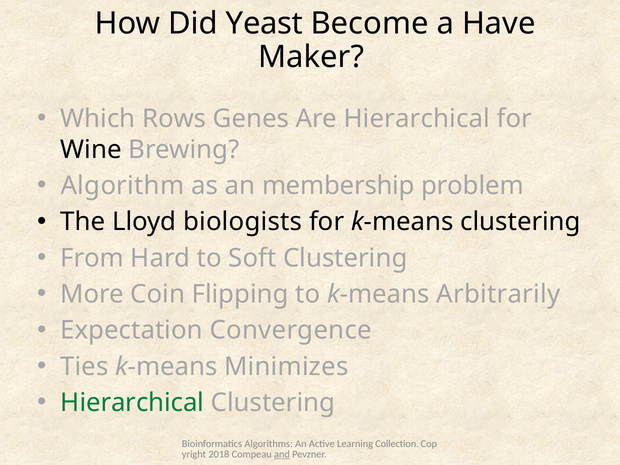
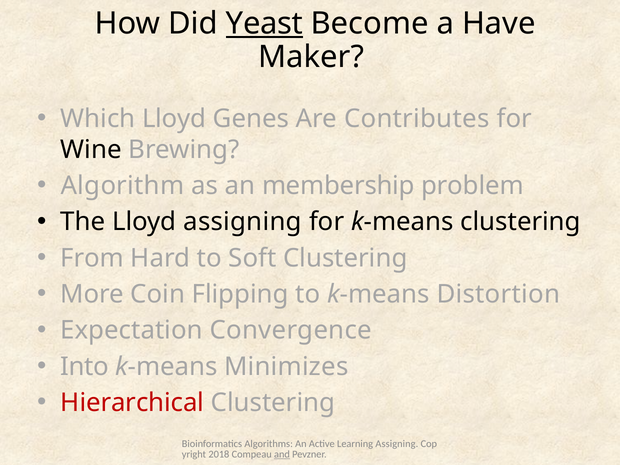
Yeast underline: none -> present
Which Rows: Rows -> Lloyd
Are Hierarchical: Hierarchical -> Contributes
Lloyd biologists: biologists -> assigning
Arbitrarily: Arbitrarily -> Distortion
Ties: Ties -> Into
Hierarchical at (132, 403) colour: green -> red
Learning Collection: Collection -> Assigning
